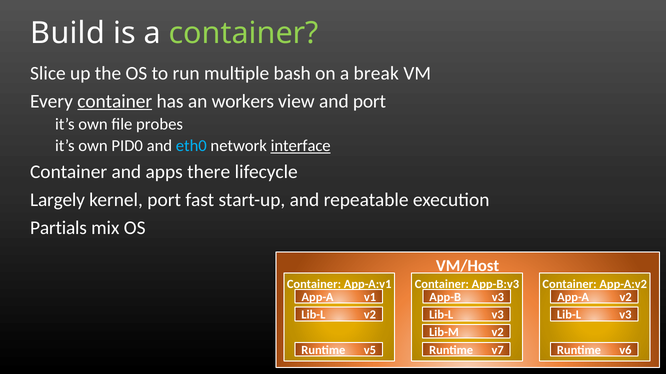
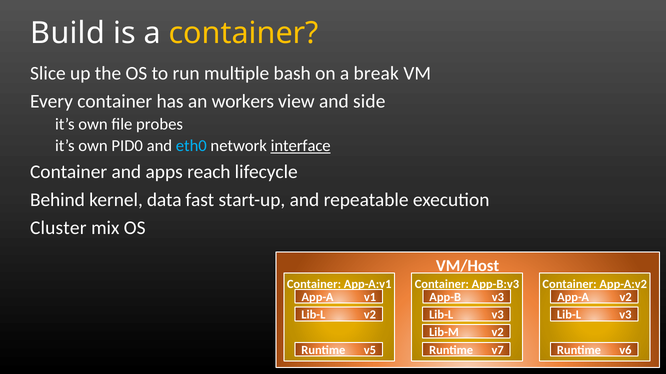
container at (244, 33) colour: light green -> yellow
container at (115, 101) underline: present -> none
and port: port -> side
there: there -> reach
Largely: Largely -> Behind
kernel port: port -> data
Partials: Partials -> Cluster
